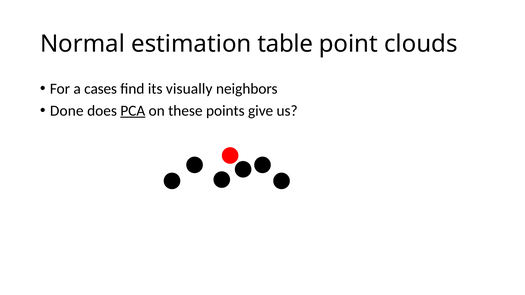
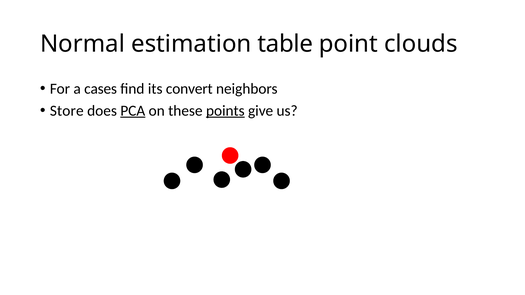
visually: visually -> convert
Done: Done -> Store
points underline: none -> present
